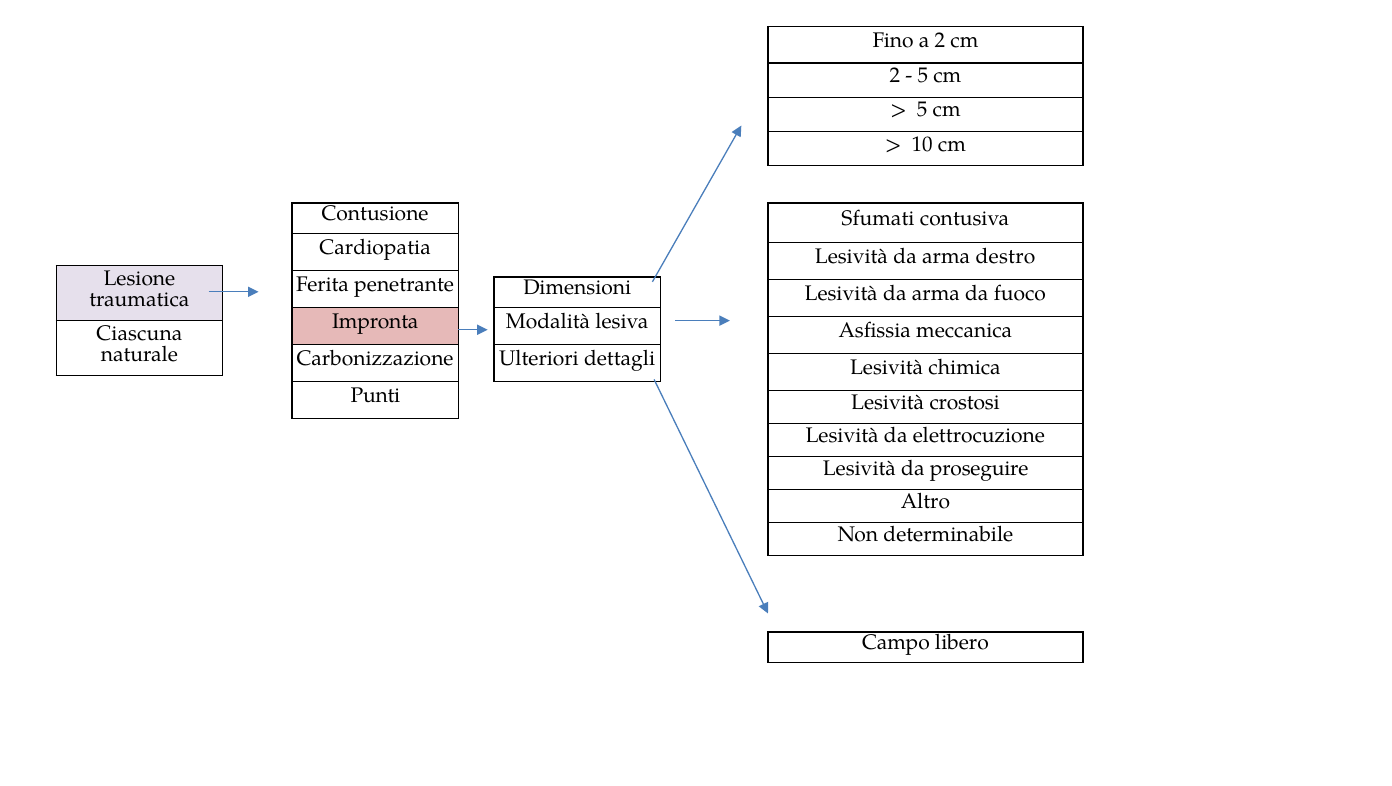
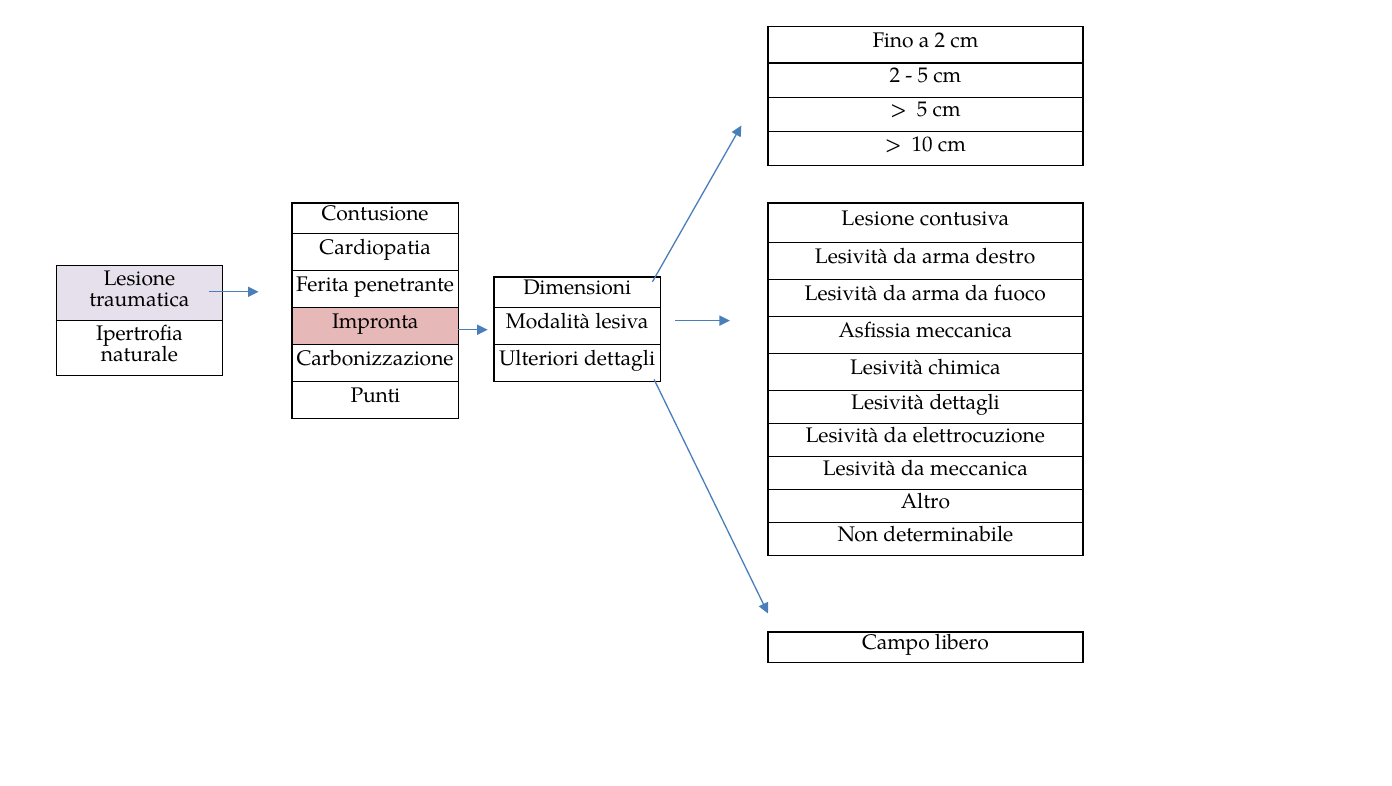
Sfumati at (878, 218): Sfumati -> Lesione
Ciascuna: Ciascuna -> Ipertrofia
Lesività crostosi: crostosi -> dettagli
da proseguire: proseguire -> meccanica
